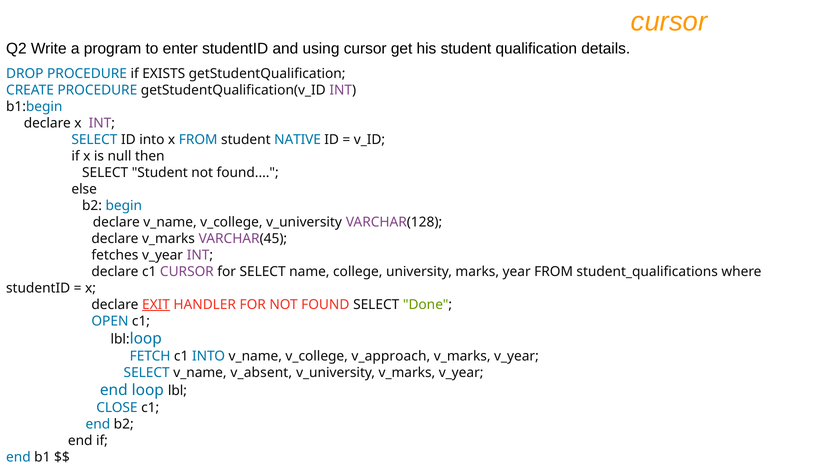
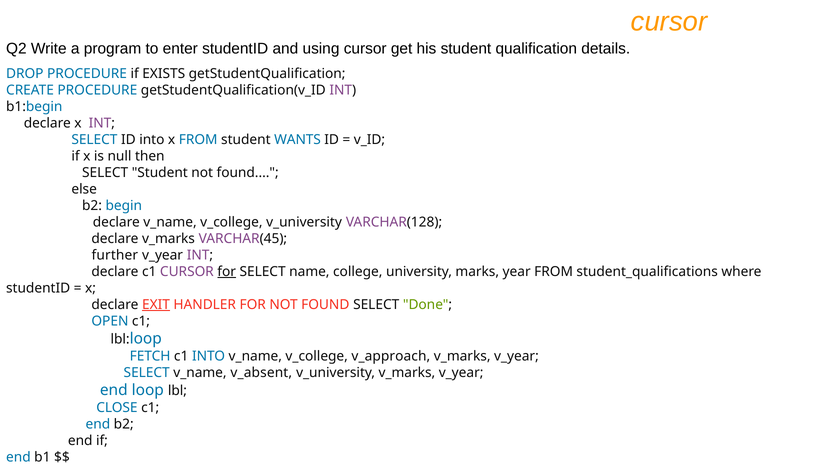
NATIVE: NATIVE -> WANTS
fetches: fetches -> further
for at (227, 271) underline: none -> present
